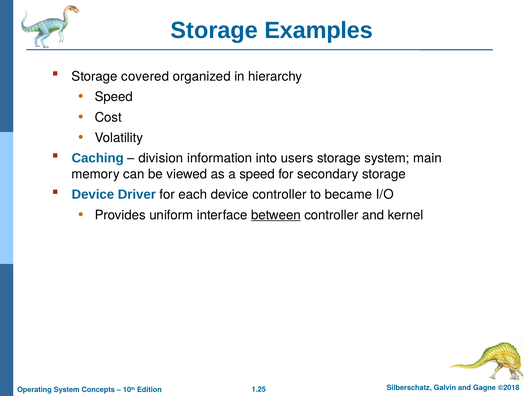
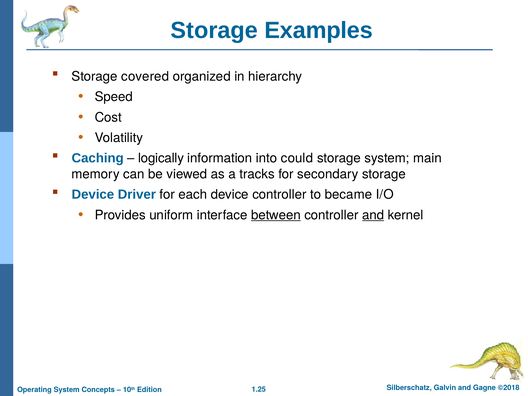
division: division -> logically
users: users -> could
a speed: speed -> tracks
and at (373, 215) underline: none -> present
